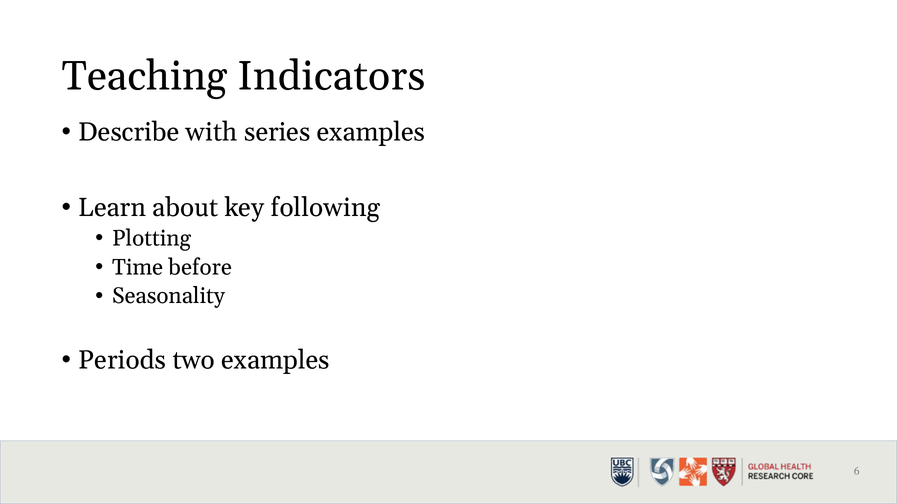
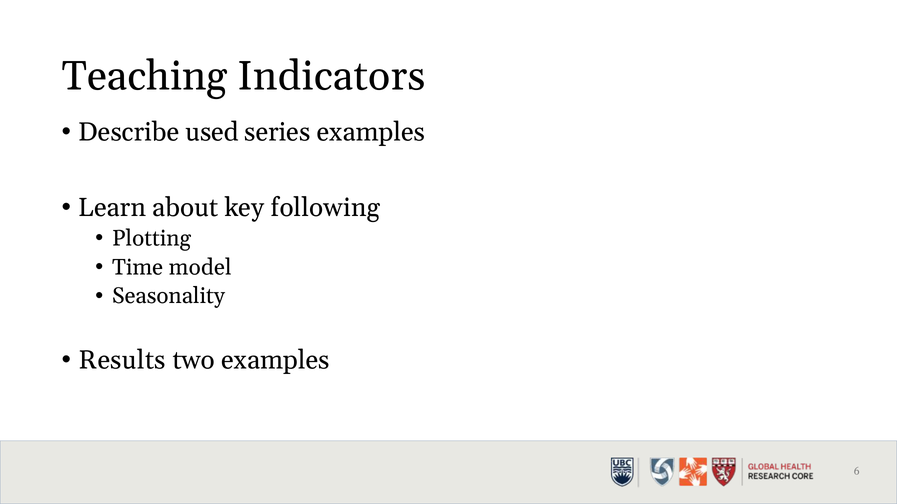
with: with -> used
before: before -> model
Periods: Periods -> Results
